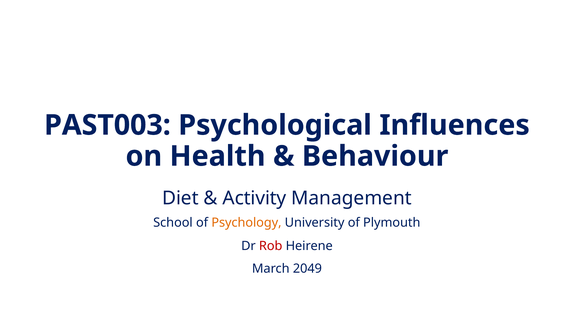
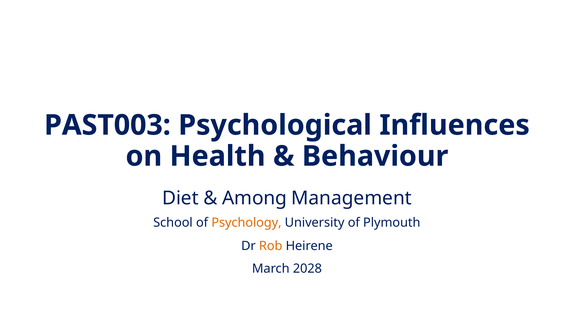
Activity: Activity -> Among
Rob colour: red -> orange
2049: 2049 -> 2028
